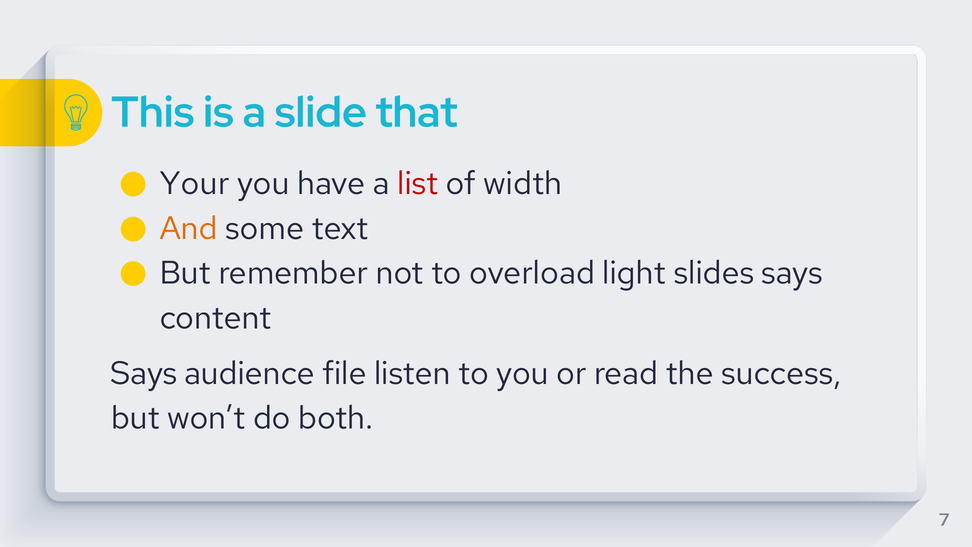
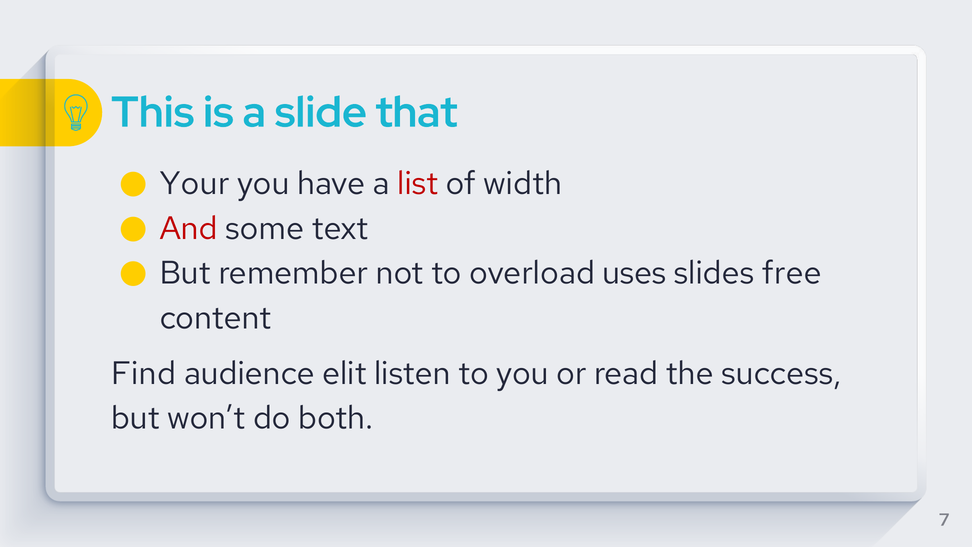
And colour: orange -> red
light: light -> uses
slides says: says -> free
Says at (144, 373): Says -> Find
file: file -> elit
